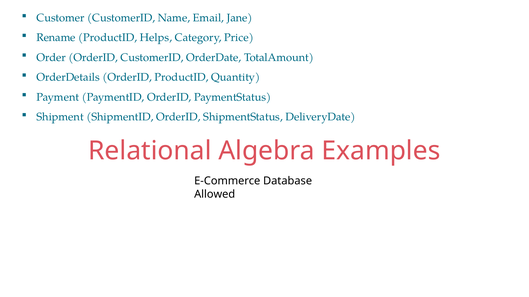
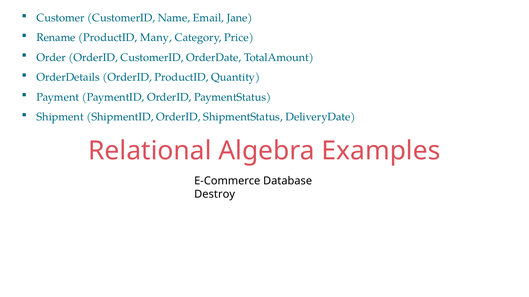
Helps: Helps -> Many
Allowed: Allowed -> Destroy
